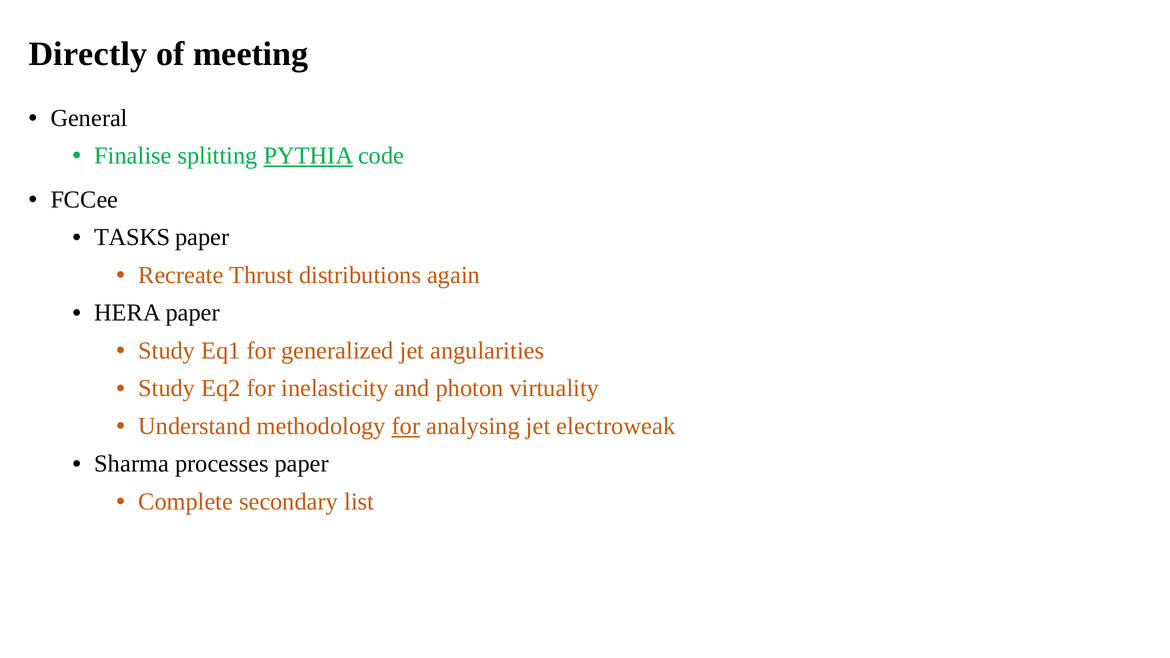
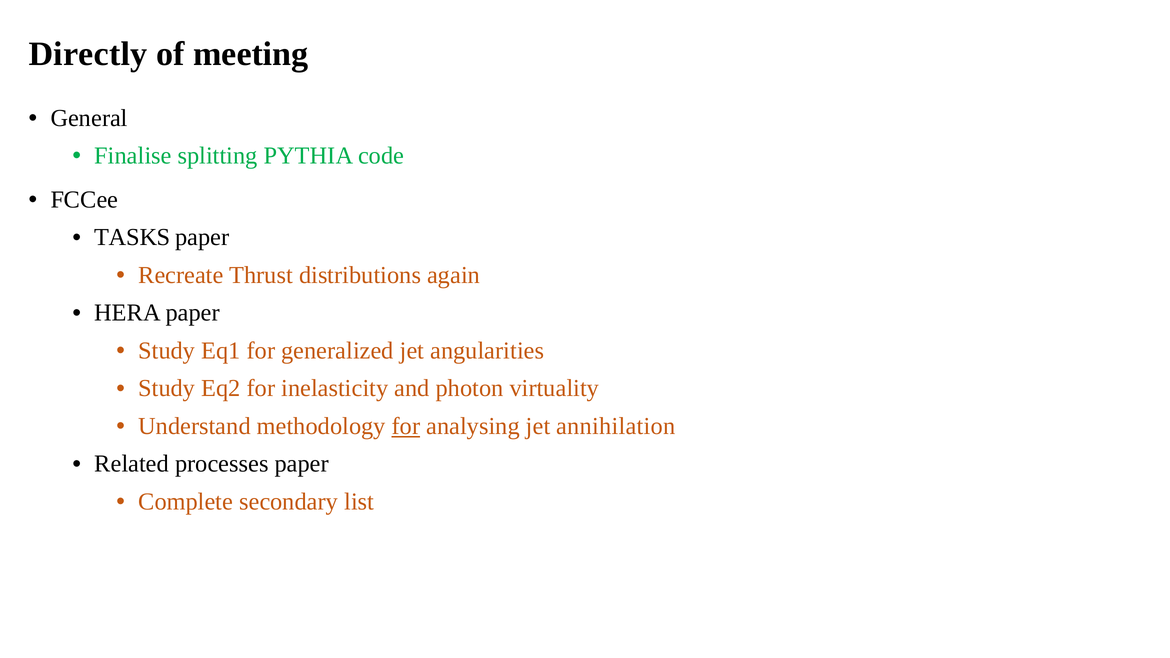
PYTHIA underline: present -> none
electroweak: electroweak -> annihilation
Sharma: Sharma -> Related
